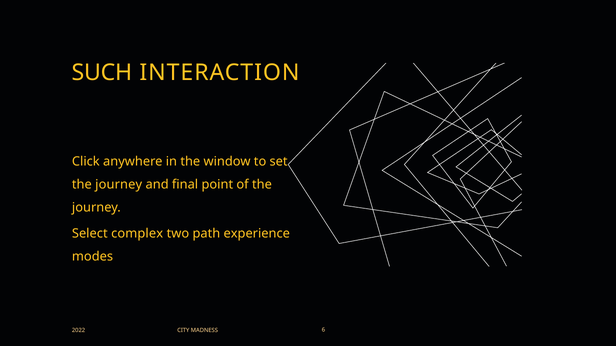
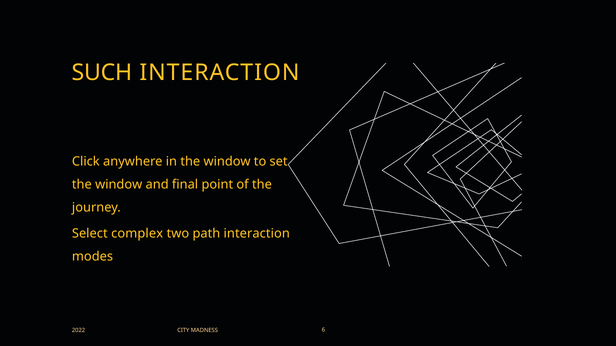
journey at (119, 185): journey -> window
path experience: experience -> interaction
